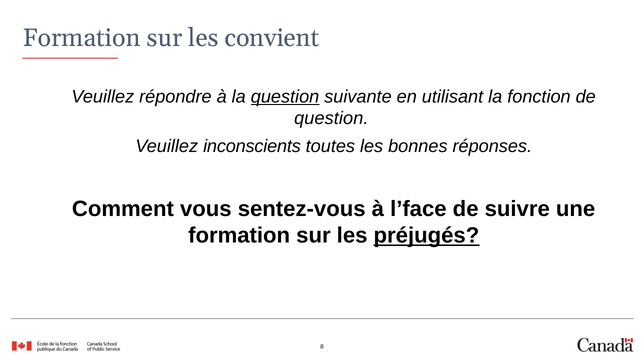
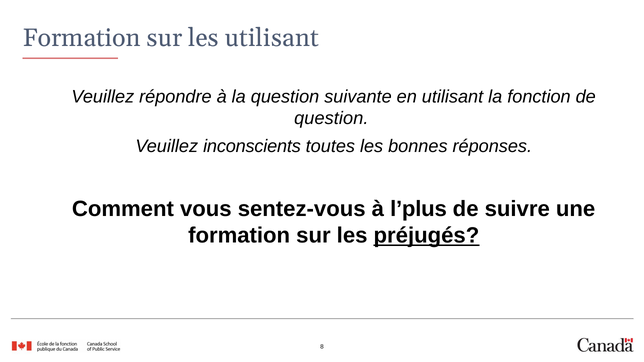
les convient: convient -> utilisant
question at (285, 97) underline: present -> none
l’face: l’face -> l’plus
